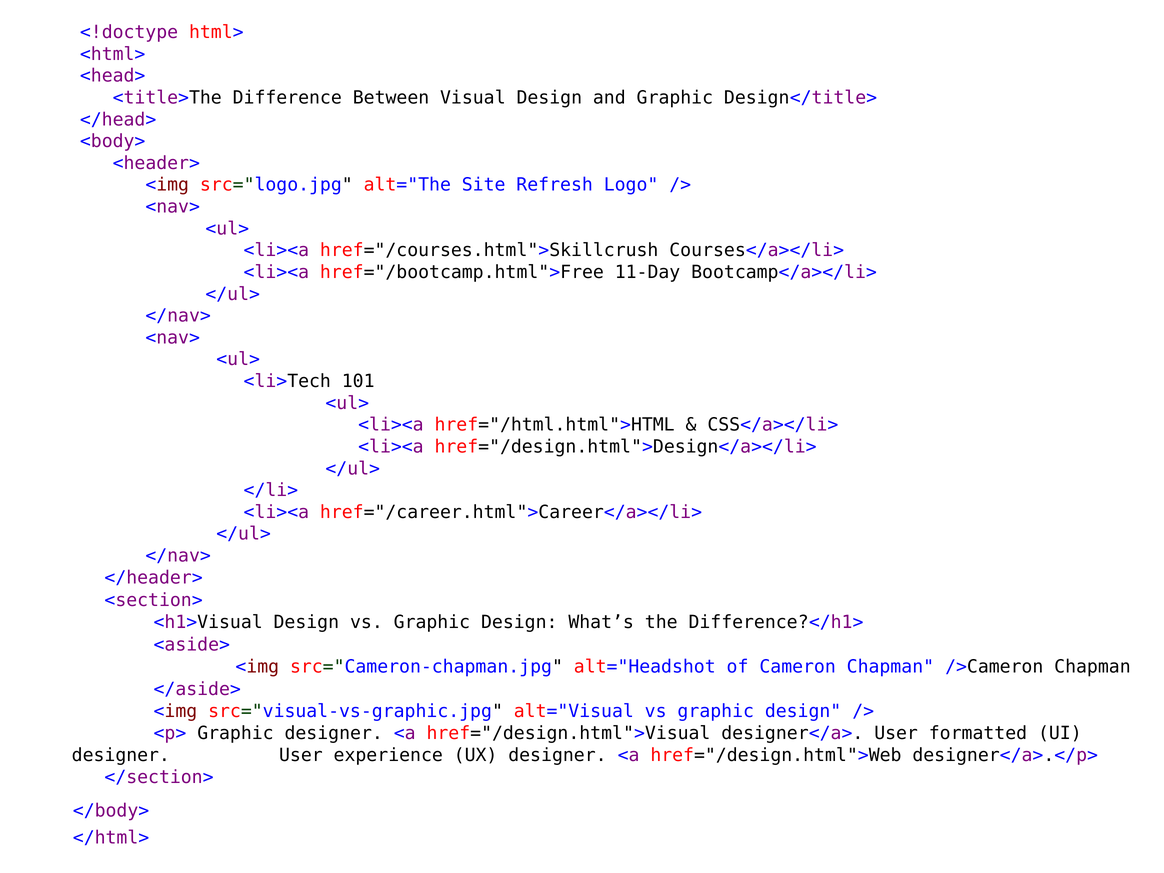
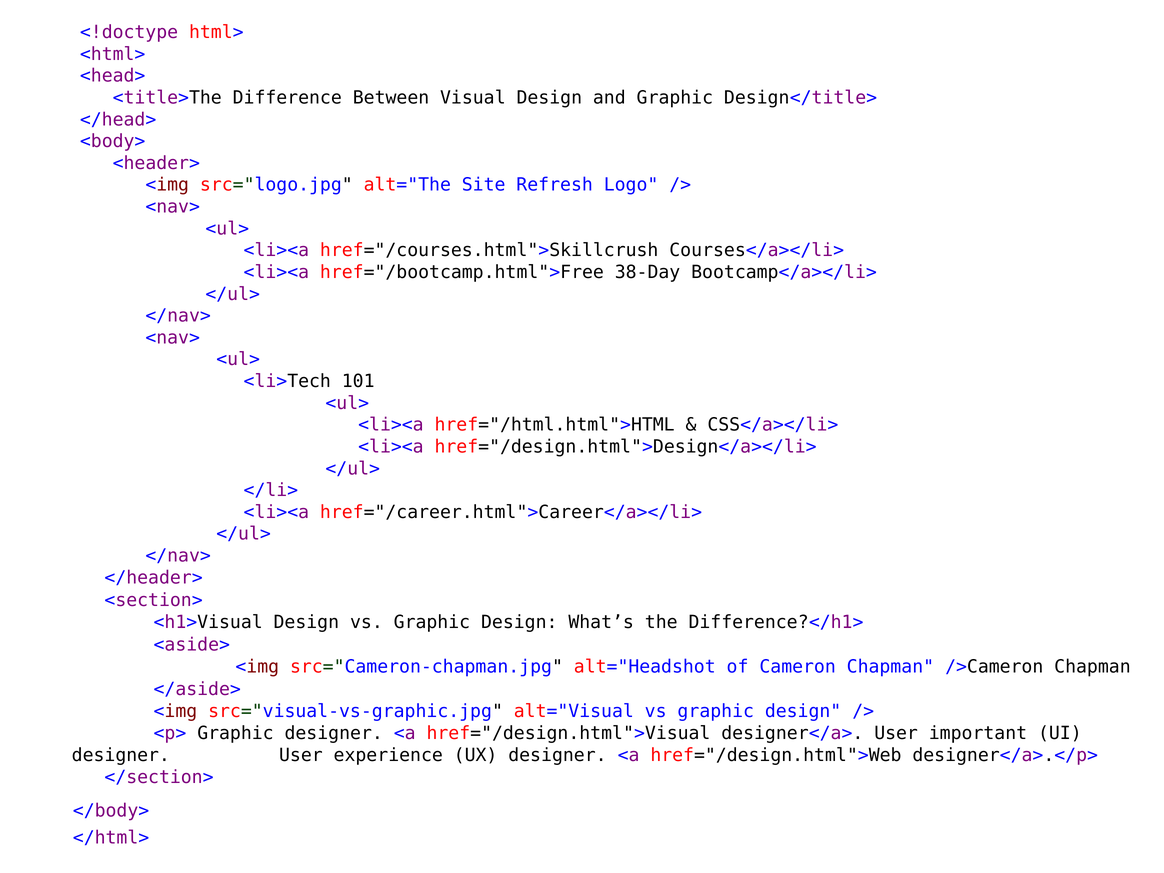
11-Day: 11-Day -> 38-Day
formatted: formatted -> important
